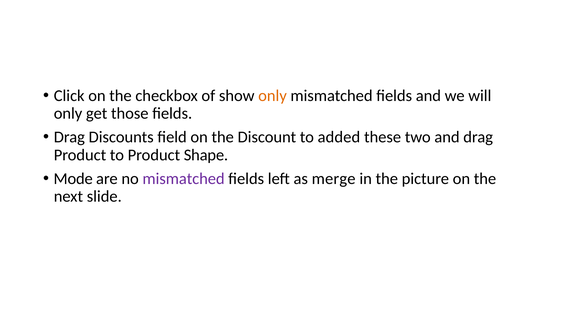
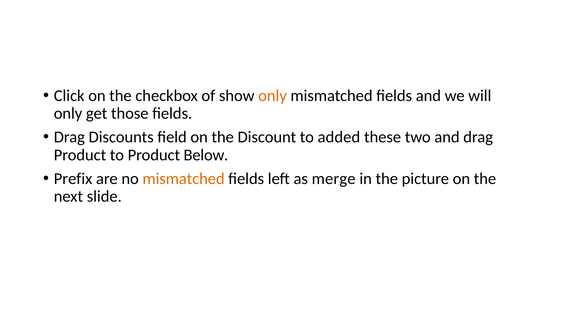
Shape: Shape -> Below
Mode: Mode -> Prefix
mismatched at (184, 179) colour: purple -> orange
